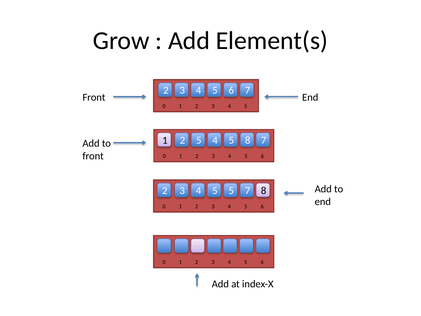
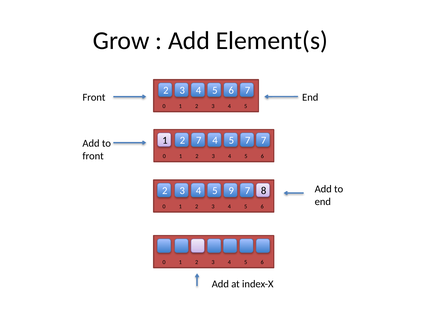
2 5: 5 -> 7
8 at (248, 140): 8 -> 7
5 5: 5 -> 9
